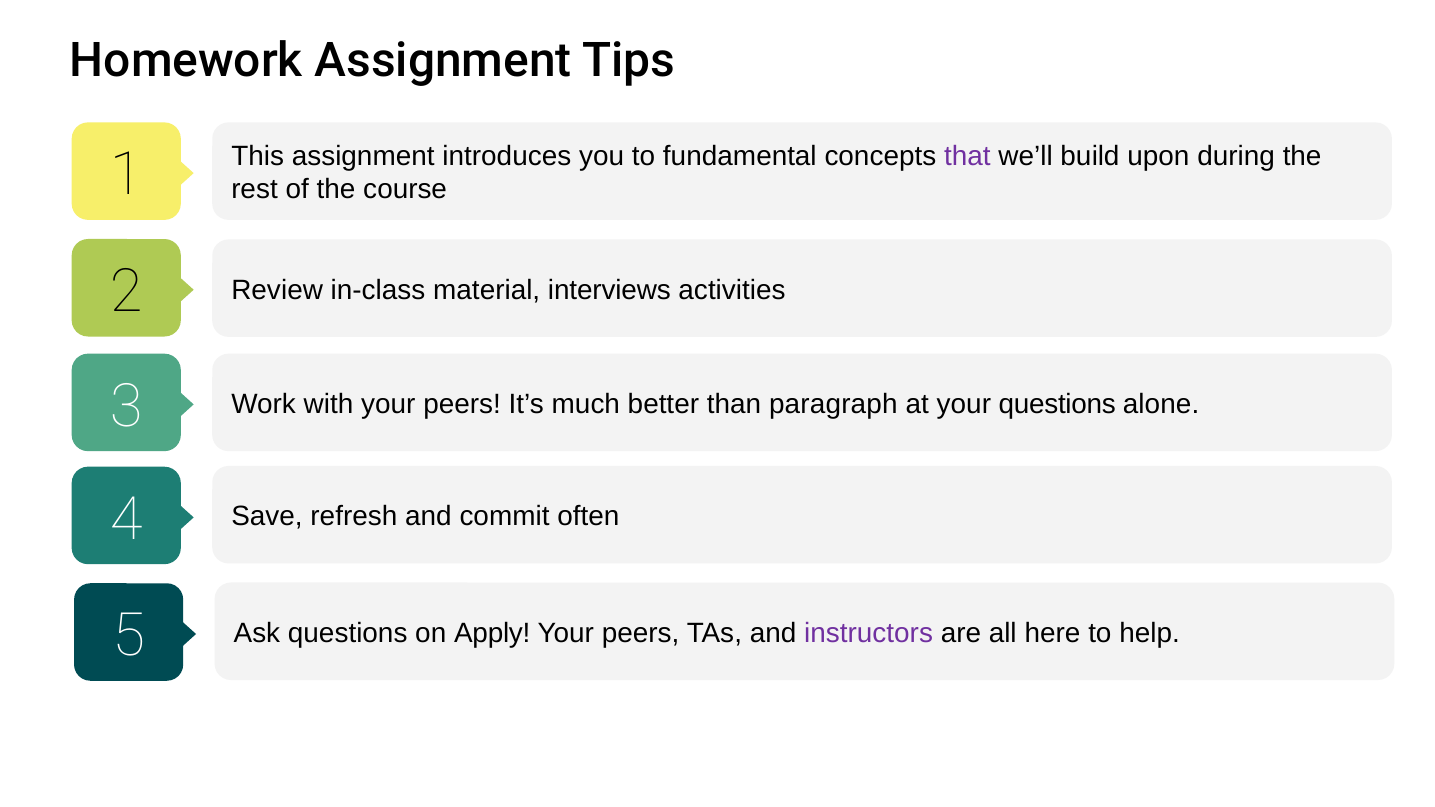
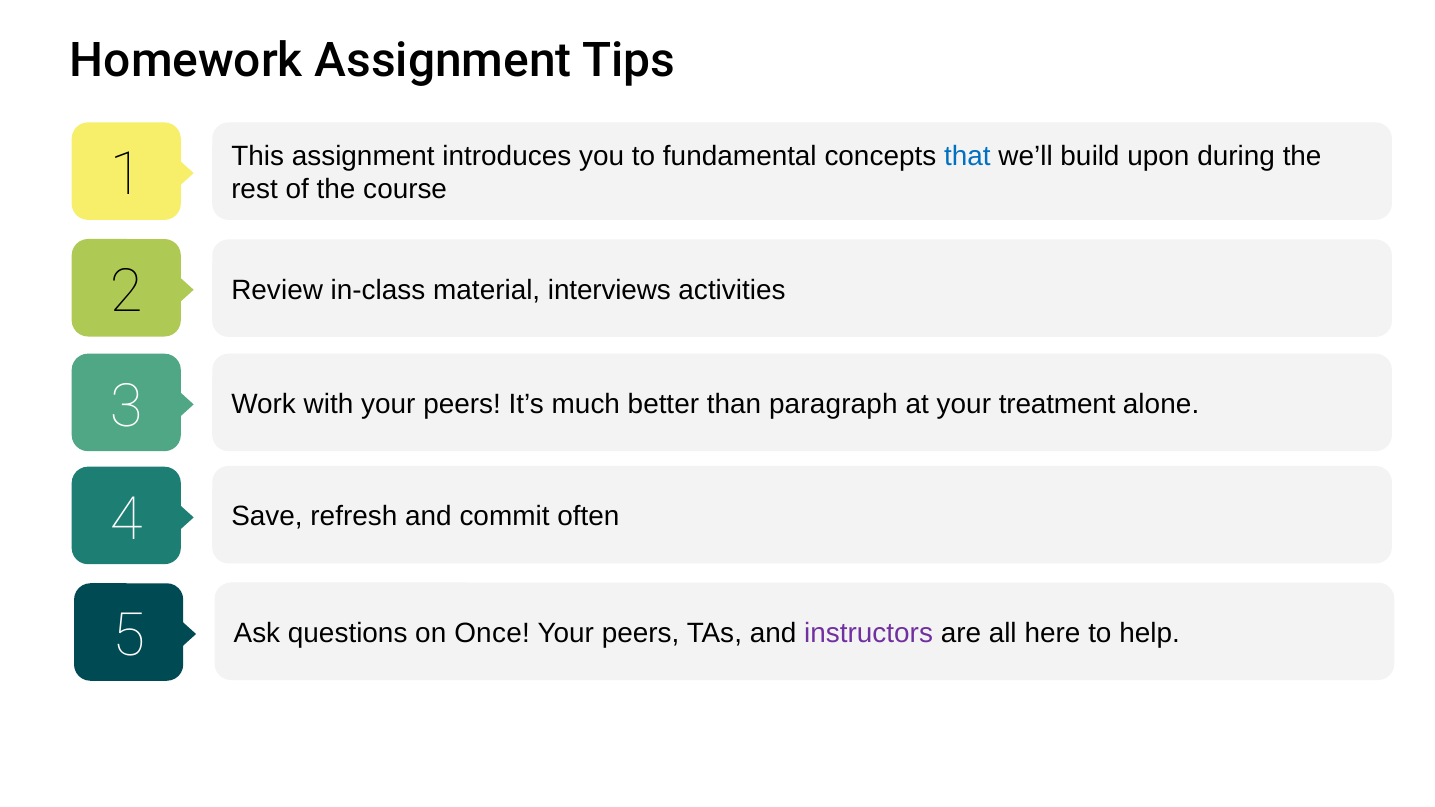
that colour: purple -> blue
your questions: questions -> treatment
Apply: Apply -> Once
